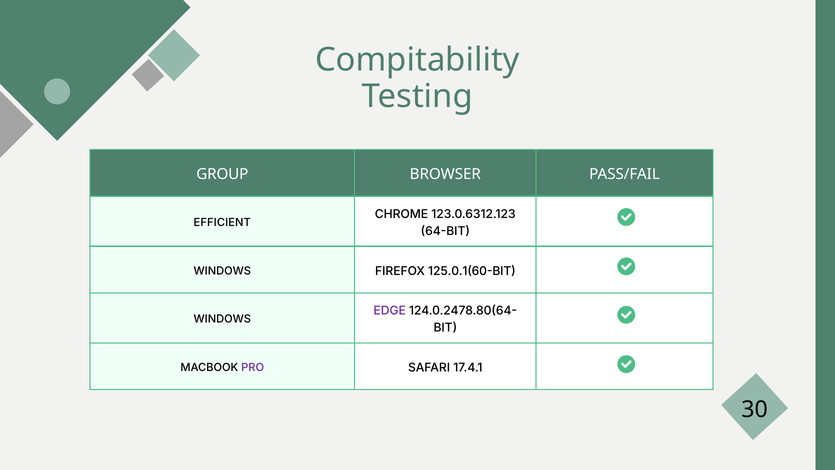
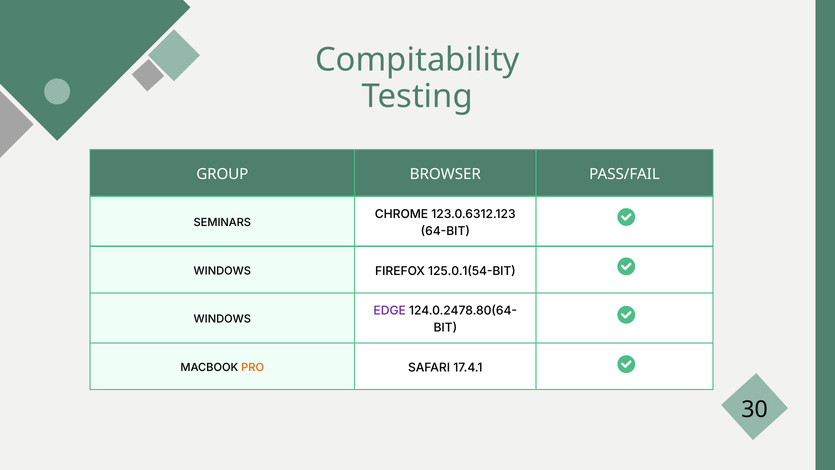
EFFICIENT: EFFICIENT -> SEMINARS
125.0.1(60-BIT: 125.0.1(60-BIT -> 125.0.1(54-BIT
PRO colour: purple -> orange
